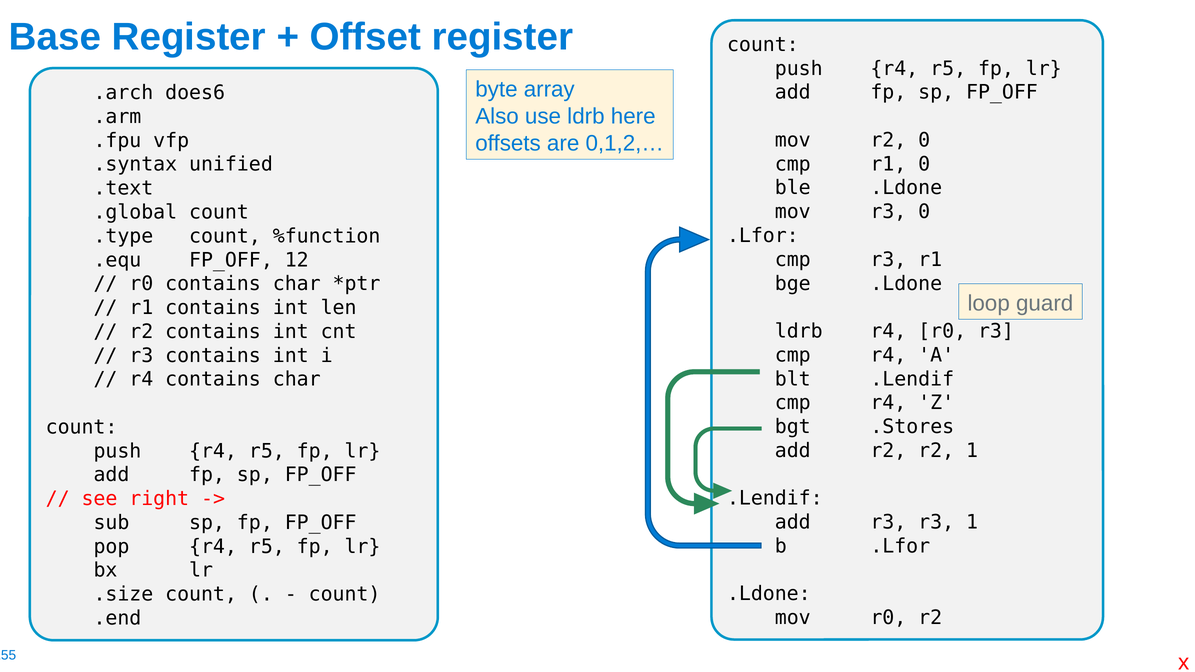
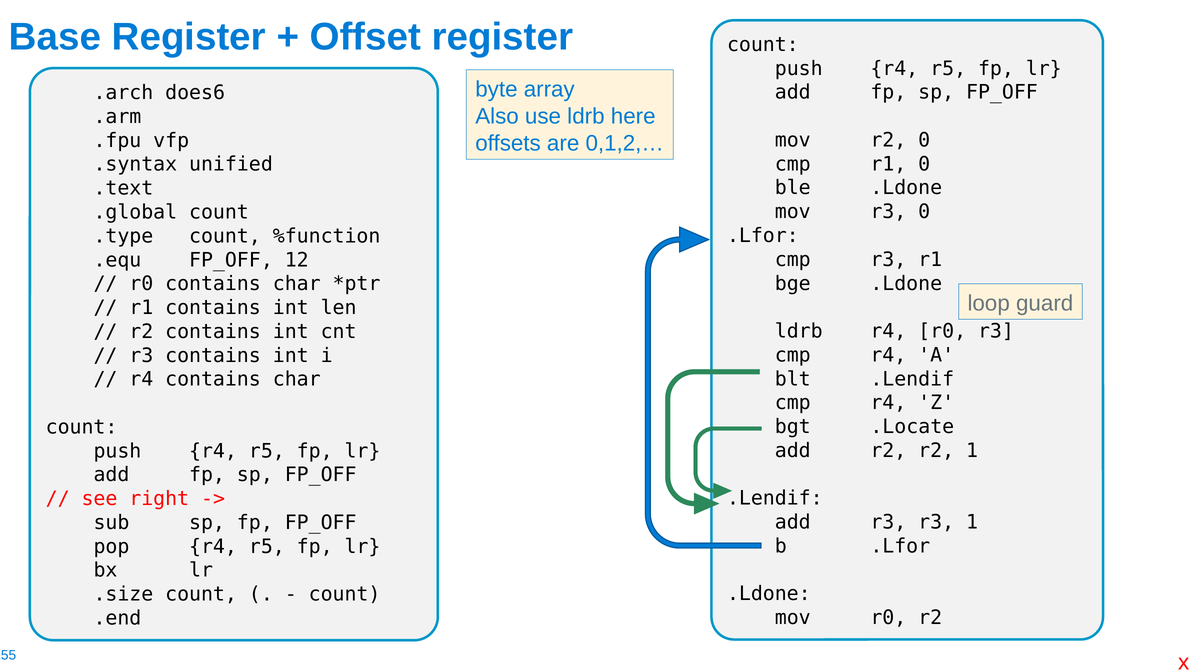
.Stores: .Stores -> .Locate
